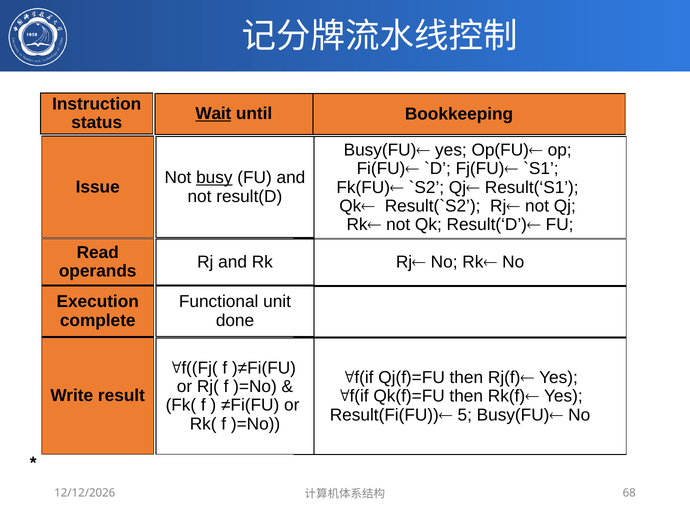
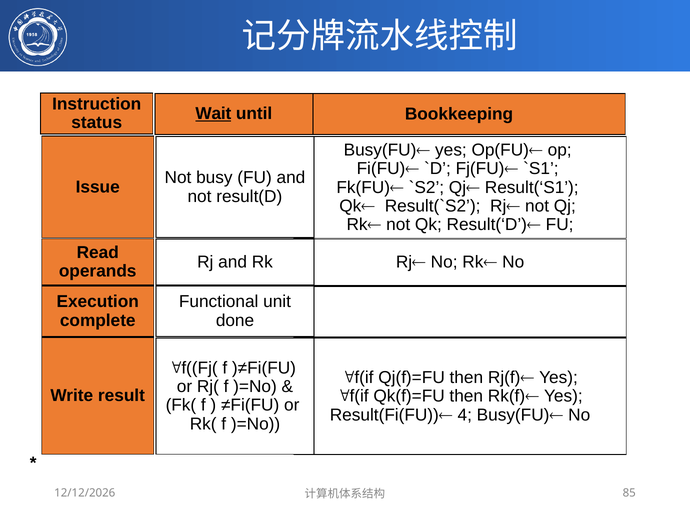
busy underline: present -> none
5: 5 -> 4
68: 68 -> 85
